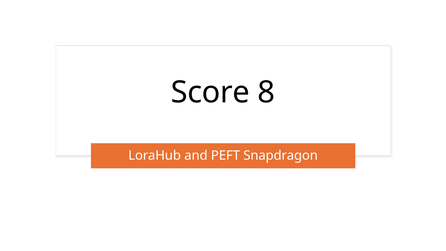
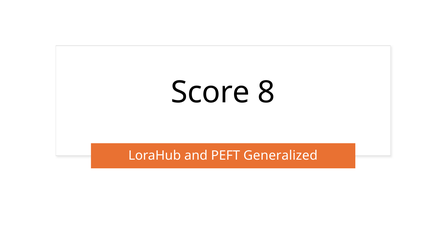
Snapdragon: Snapdragon -> Generalized
